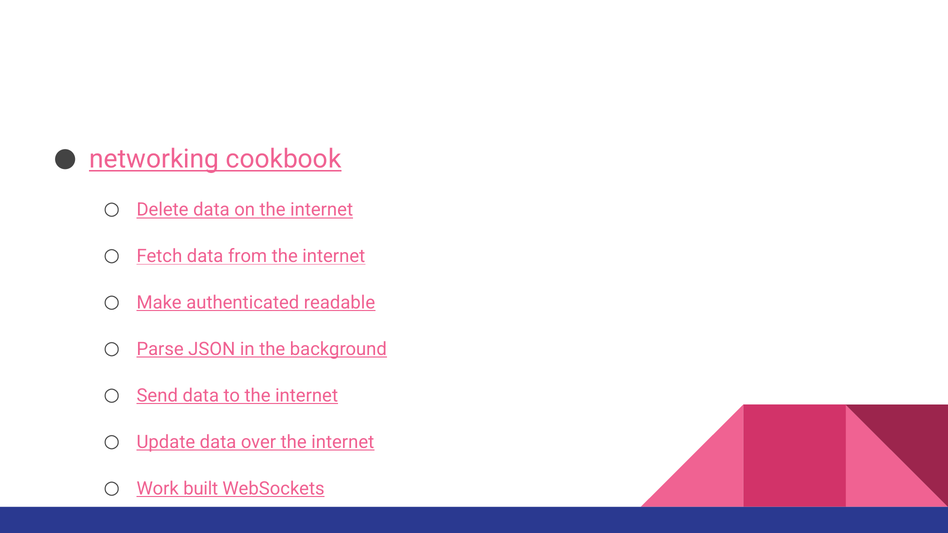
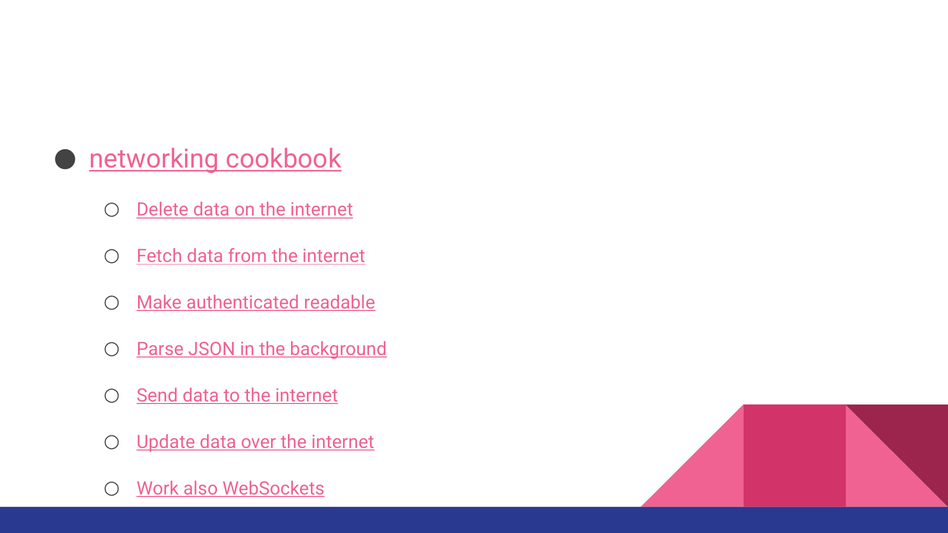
built: built -> also
